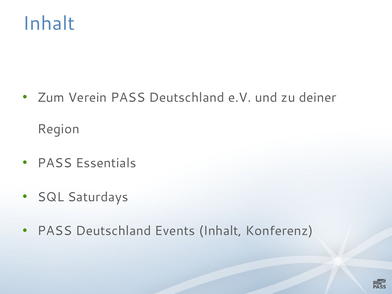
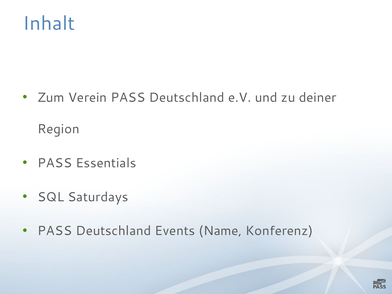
Events Inhalt: Inhalt -> Name
